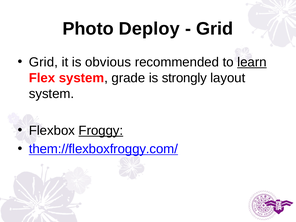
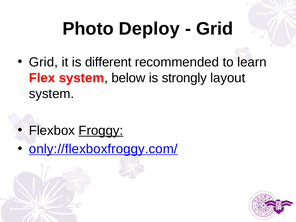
obvious: obvious -> different
learn underline: present -> none
grade: grade -> below
them://flexboxfroggy.com/: them://flexboxfroggy.com/ -> only://flexboxfroggy.com/
